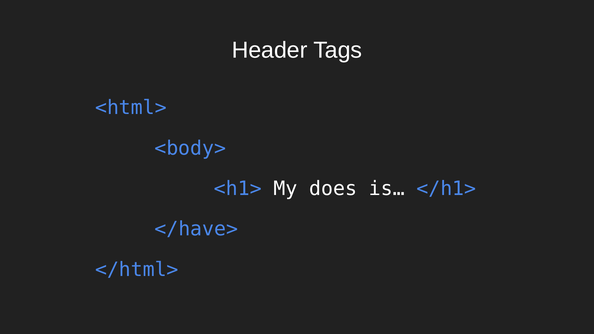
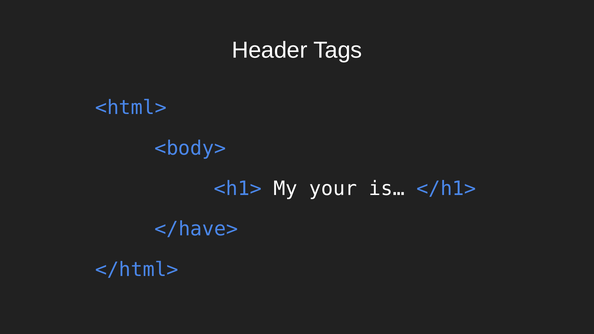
does: does -> your
